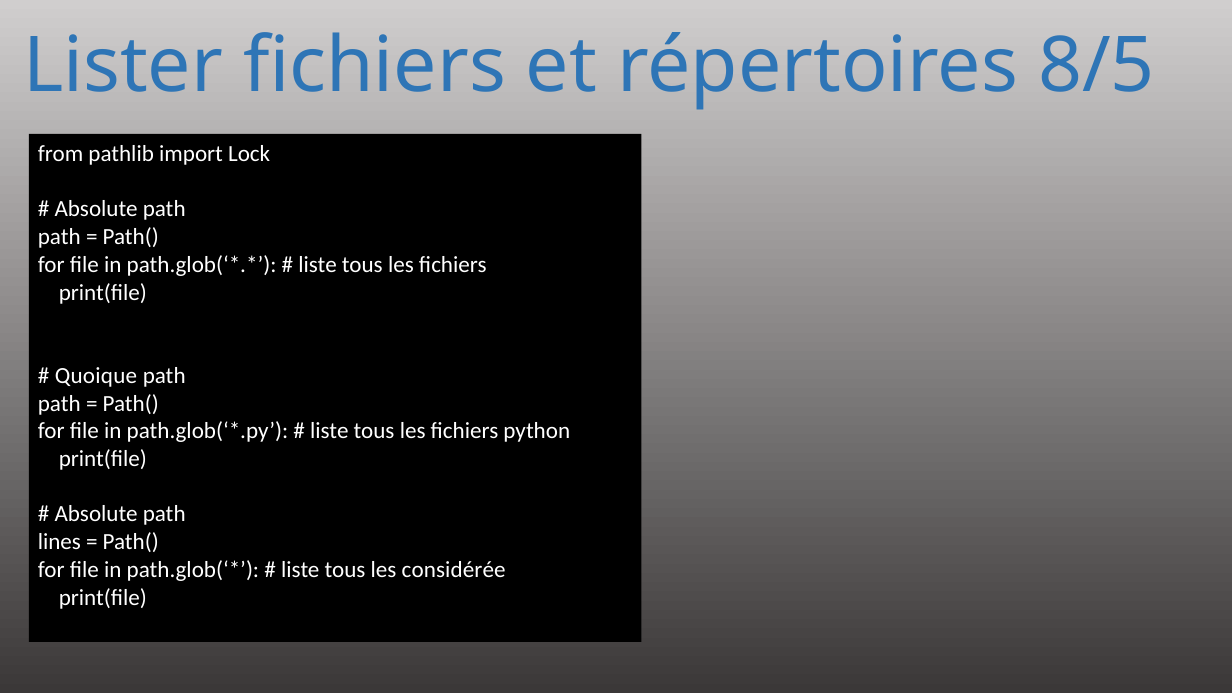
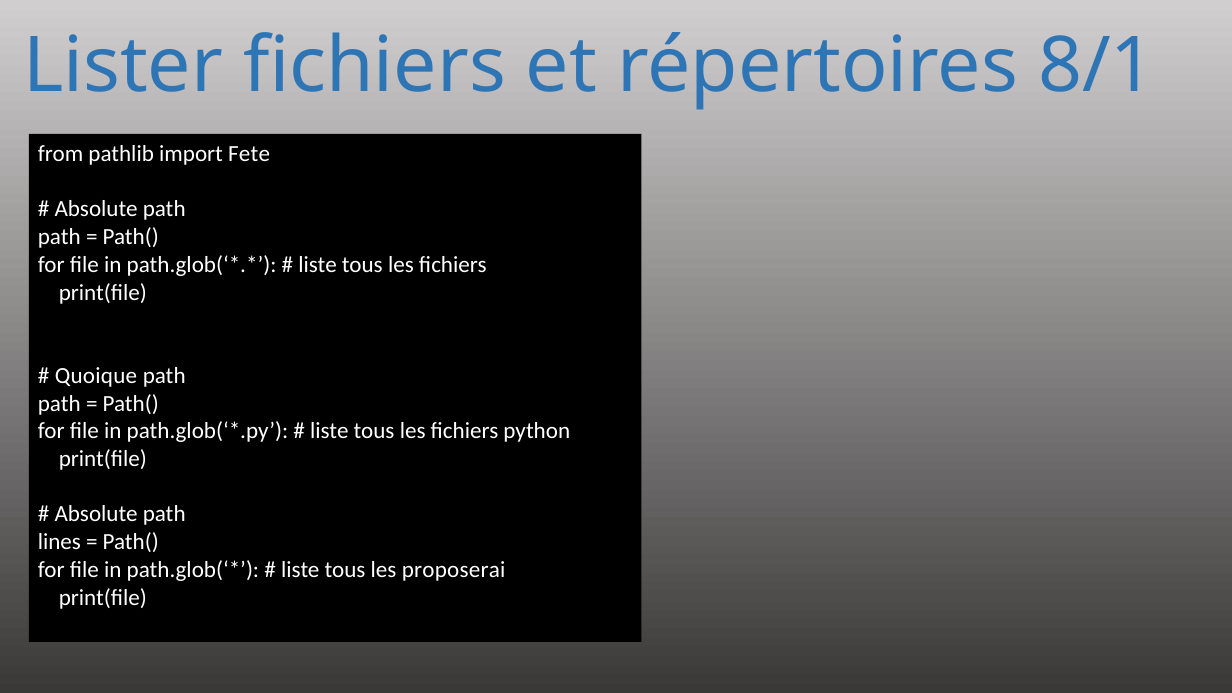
8/5: 8/5 -> 8/1
Lock: Lock -> Fete
considérée: considérée -> proposerai
